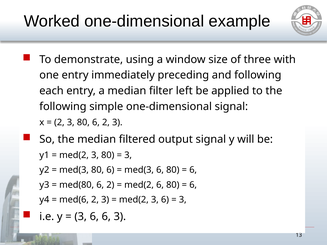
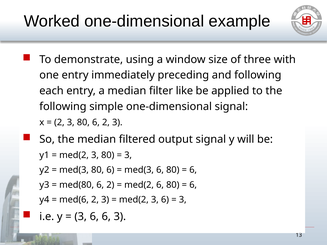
left: left -> like
